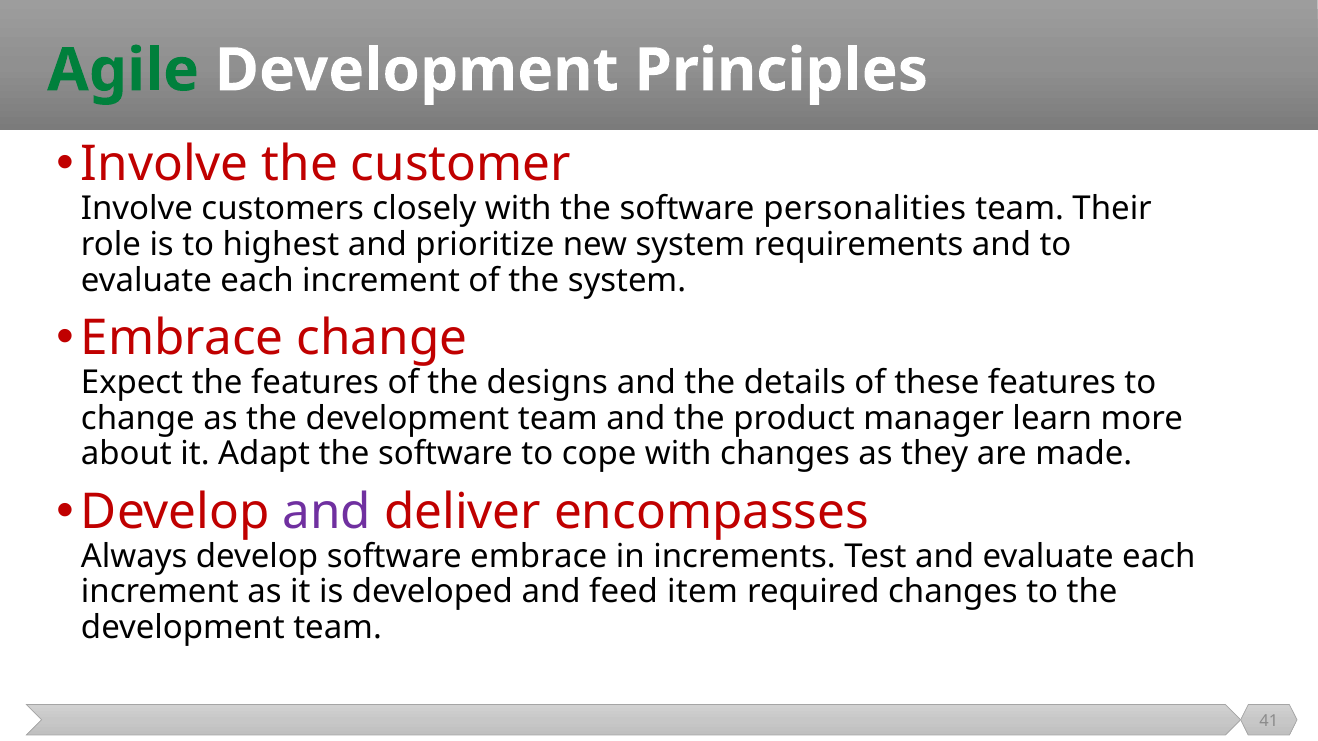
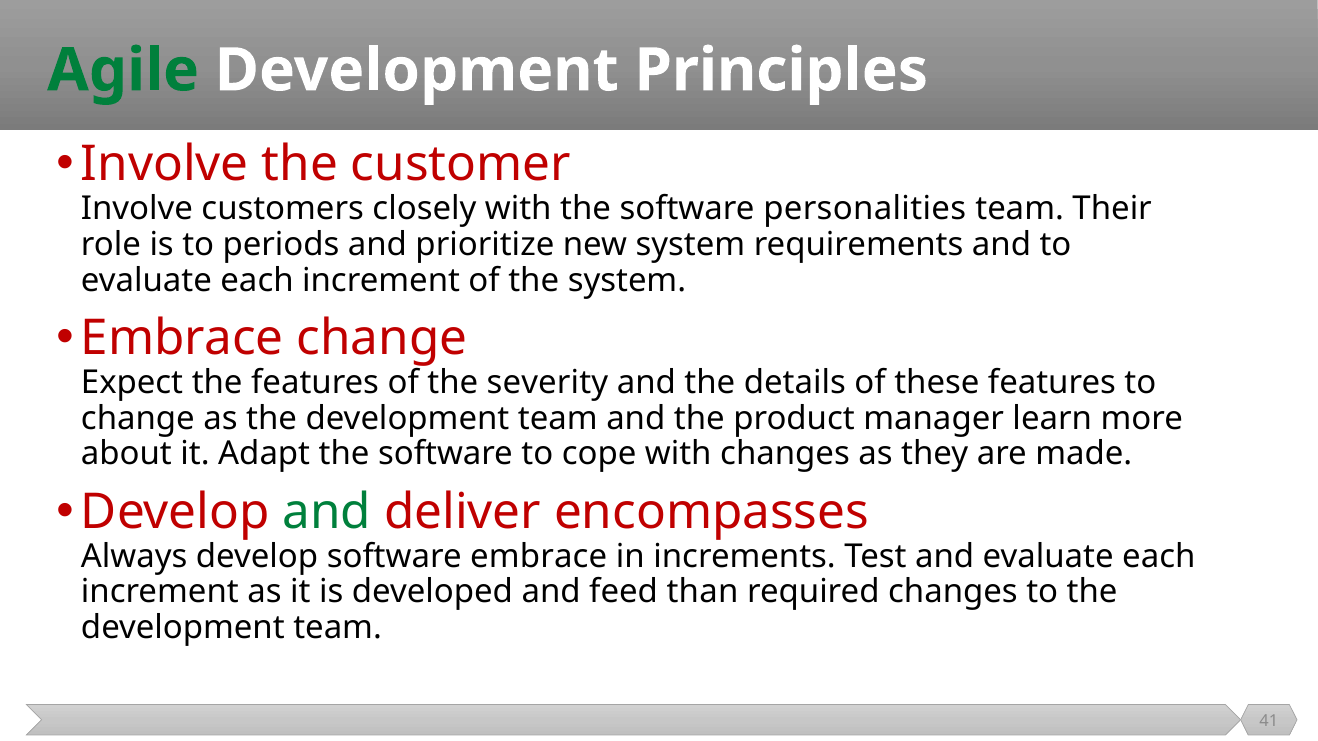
highest: highest -> periods
designs: designs -> severity
and at (327, 512) colour: purple -> green
item: item -> than
